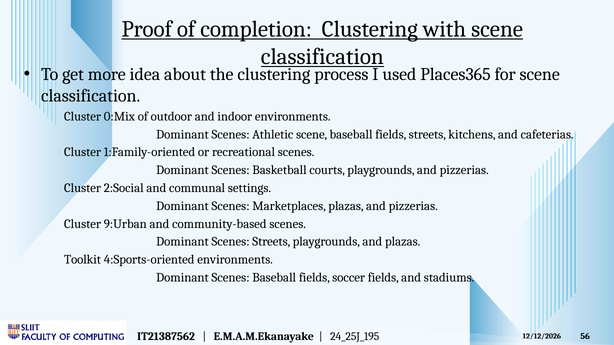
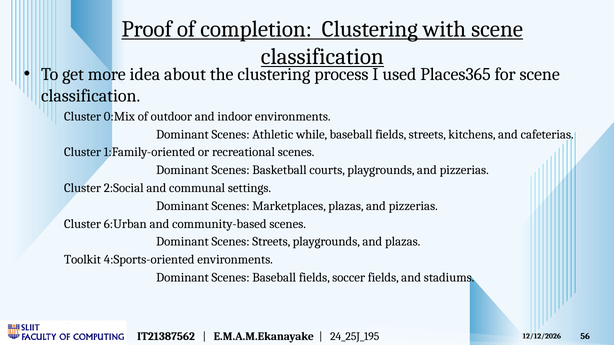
Athletic scene: scene -> while
9:Urban: 9:Urban -> 6:Urban
